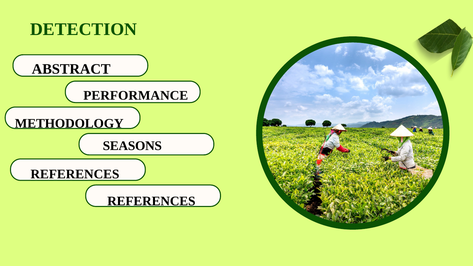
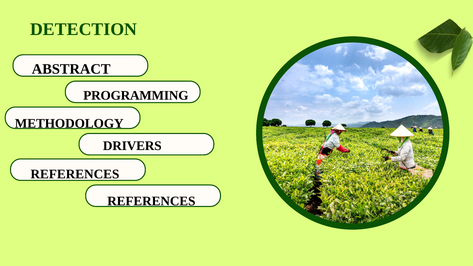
PERFORMANCE: PERFORMANCE -> PROGRAMMING
SEASONS: SEASONS -> DRIVERS
